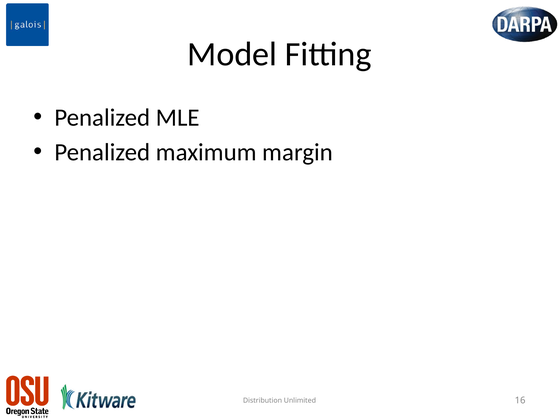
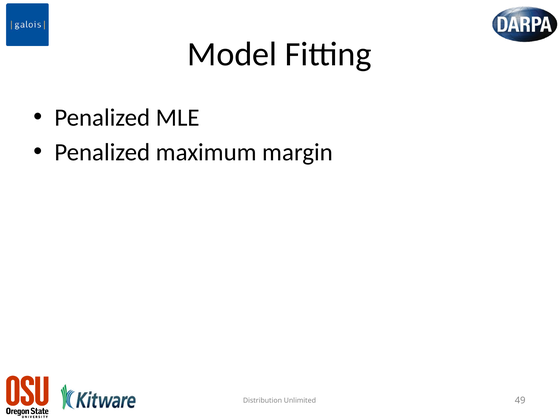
16: 16 -> 49
